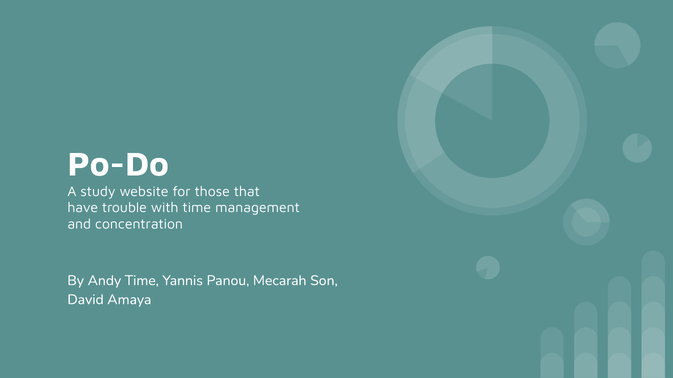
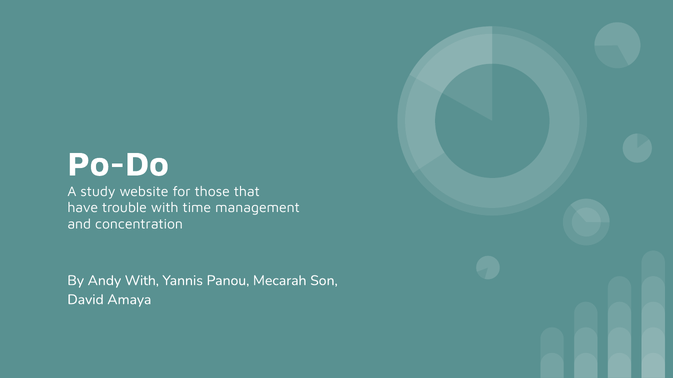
Andy Time: Time -> With
